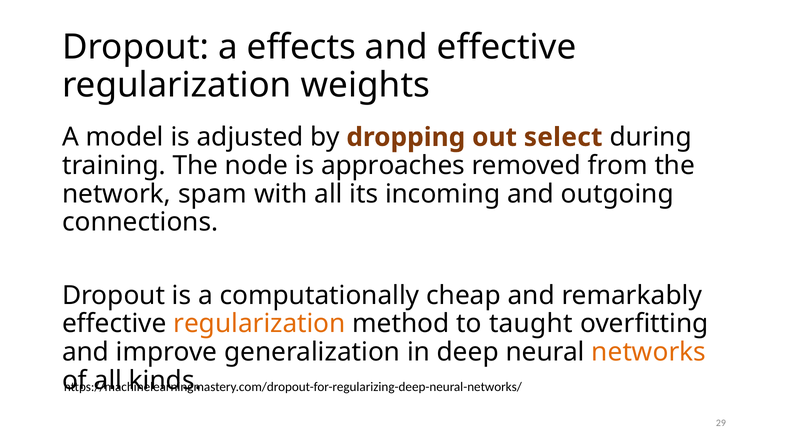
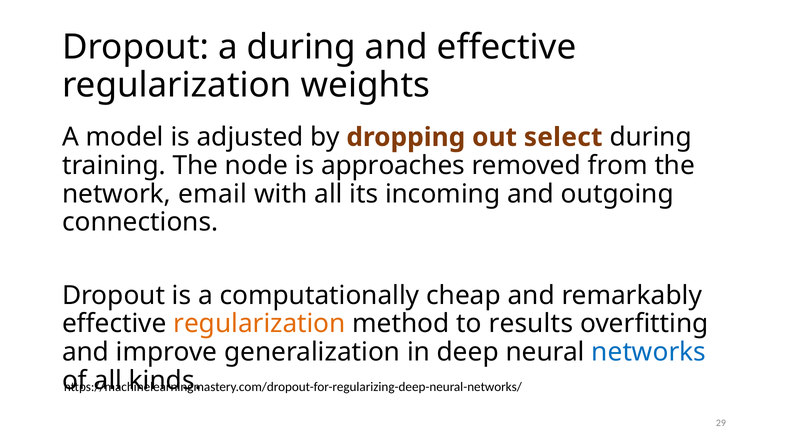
a effects: effects -> during
spam: spam -> email
taught: taught -> results
networks colour: orange -> blue
